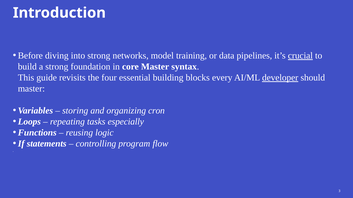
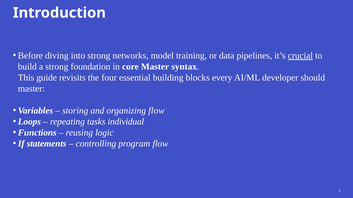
developer underline: present -> none
organizing cron: cron -> flow
especially: especially -> individual
